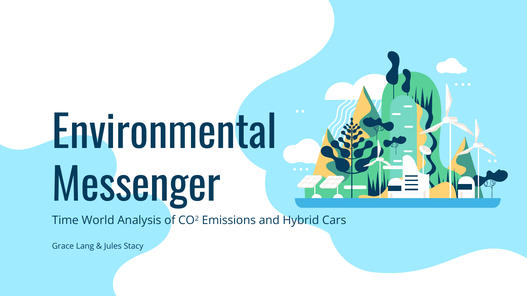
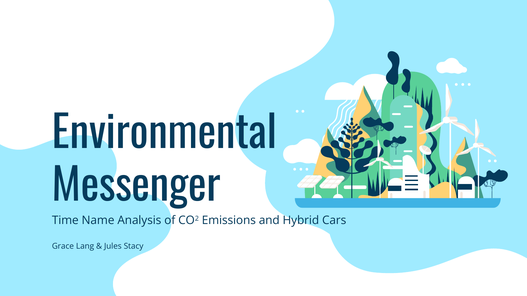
World: World -> Name
